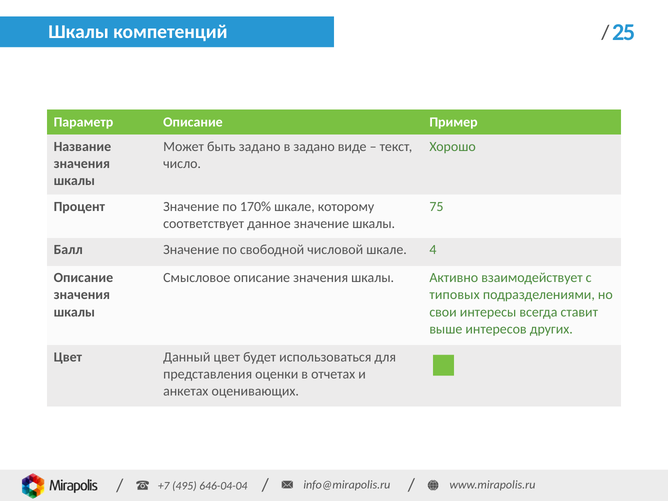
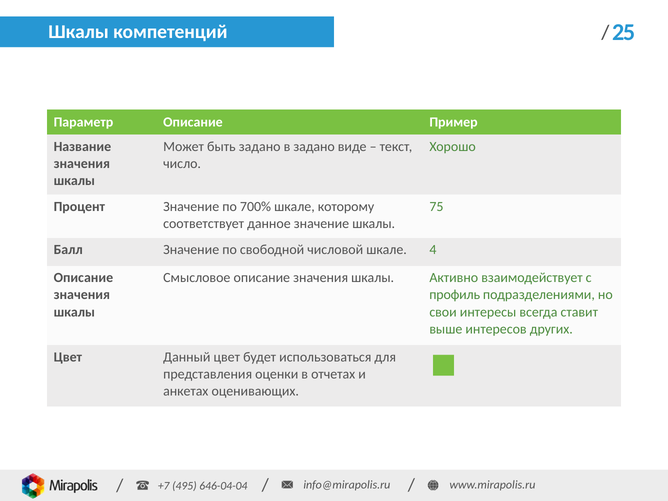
170%: 170% -> 700%
типовых: типовых -> профиль
